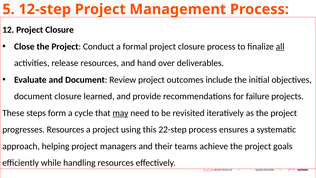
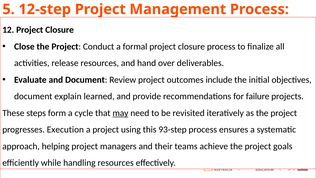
all underline: present -> none
document closure: closure -> explain
progresses Resources: Resources -> Execution
22-step: 22-step -> 93-step
